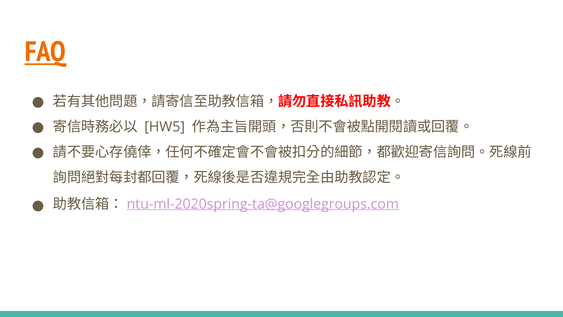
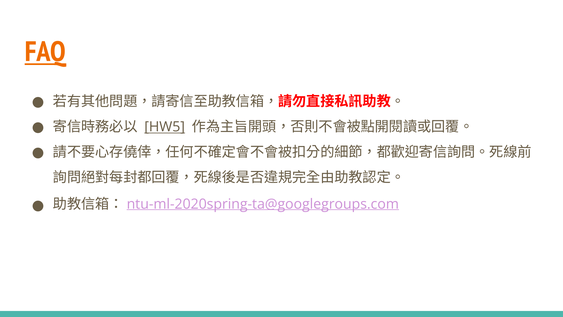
HW5 underline: none -> present
